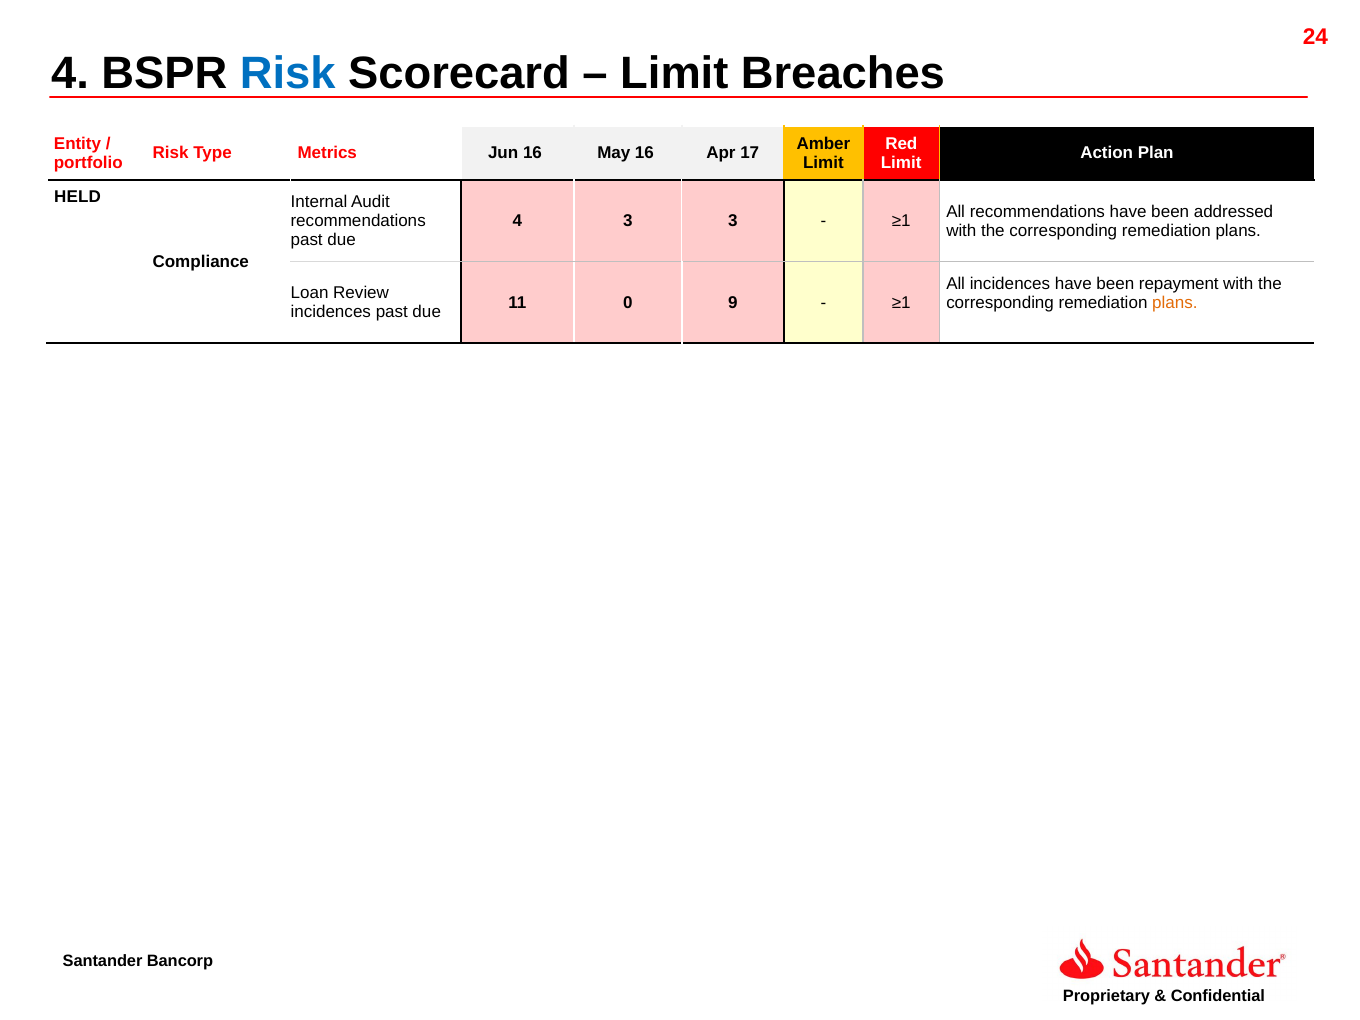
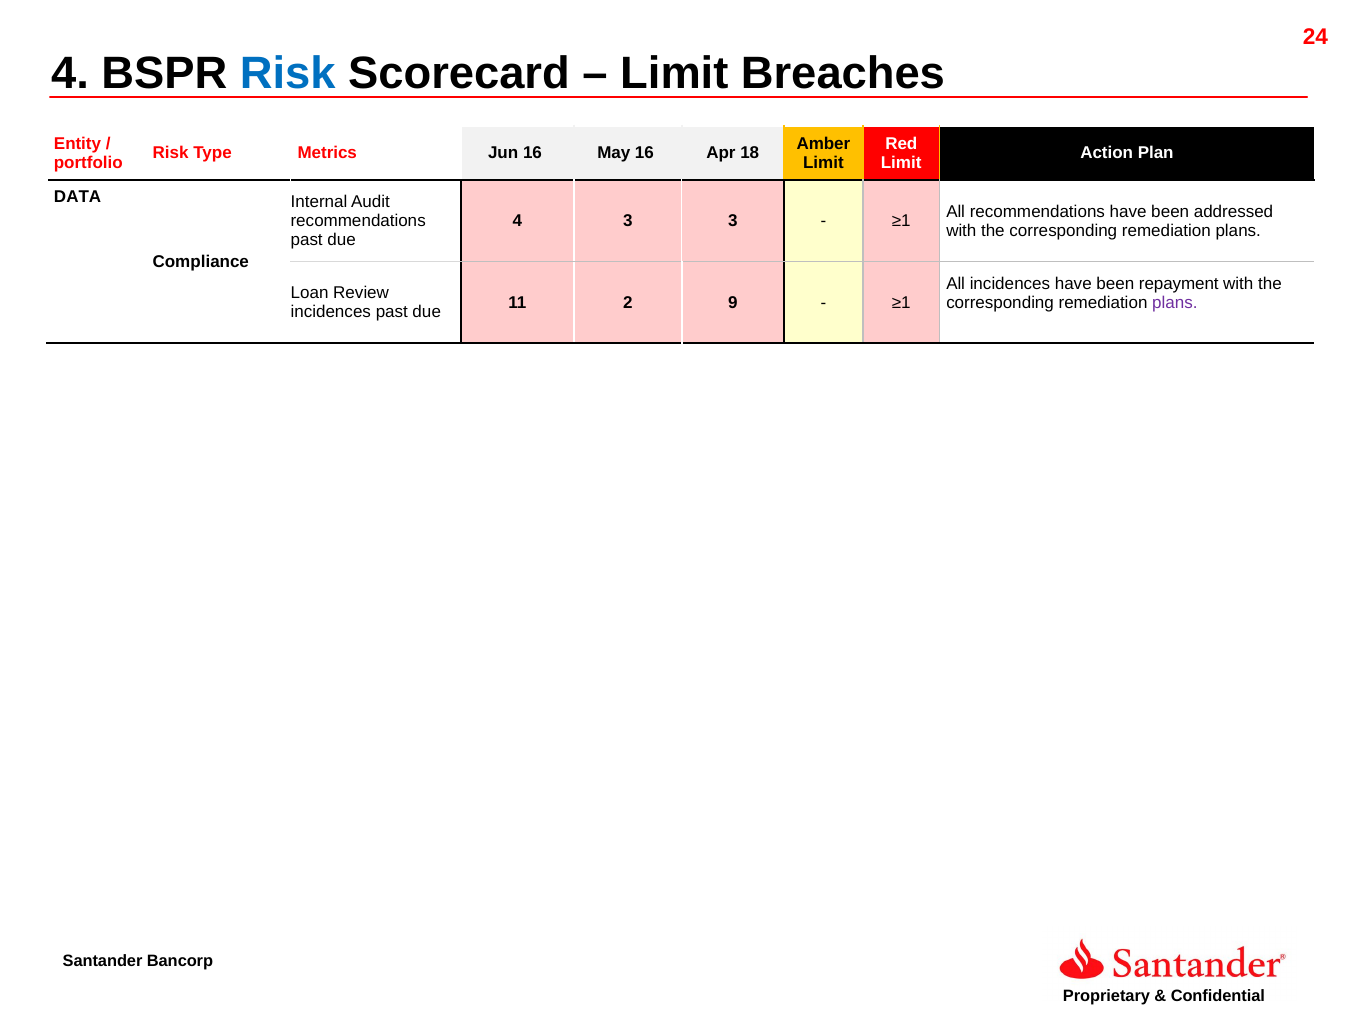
17: 17 -> 18
HELD: HELD -> DATA
0: 0 -> 2
plans at (1175, 303) colour: orange -> purple
